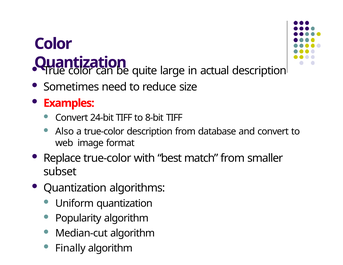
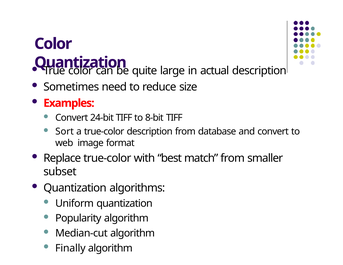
Also: Also -> Sort
